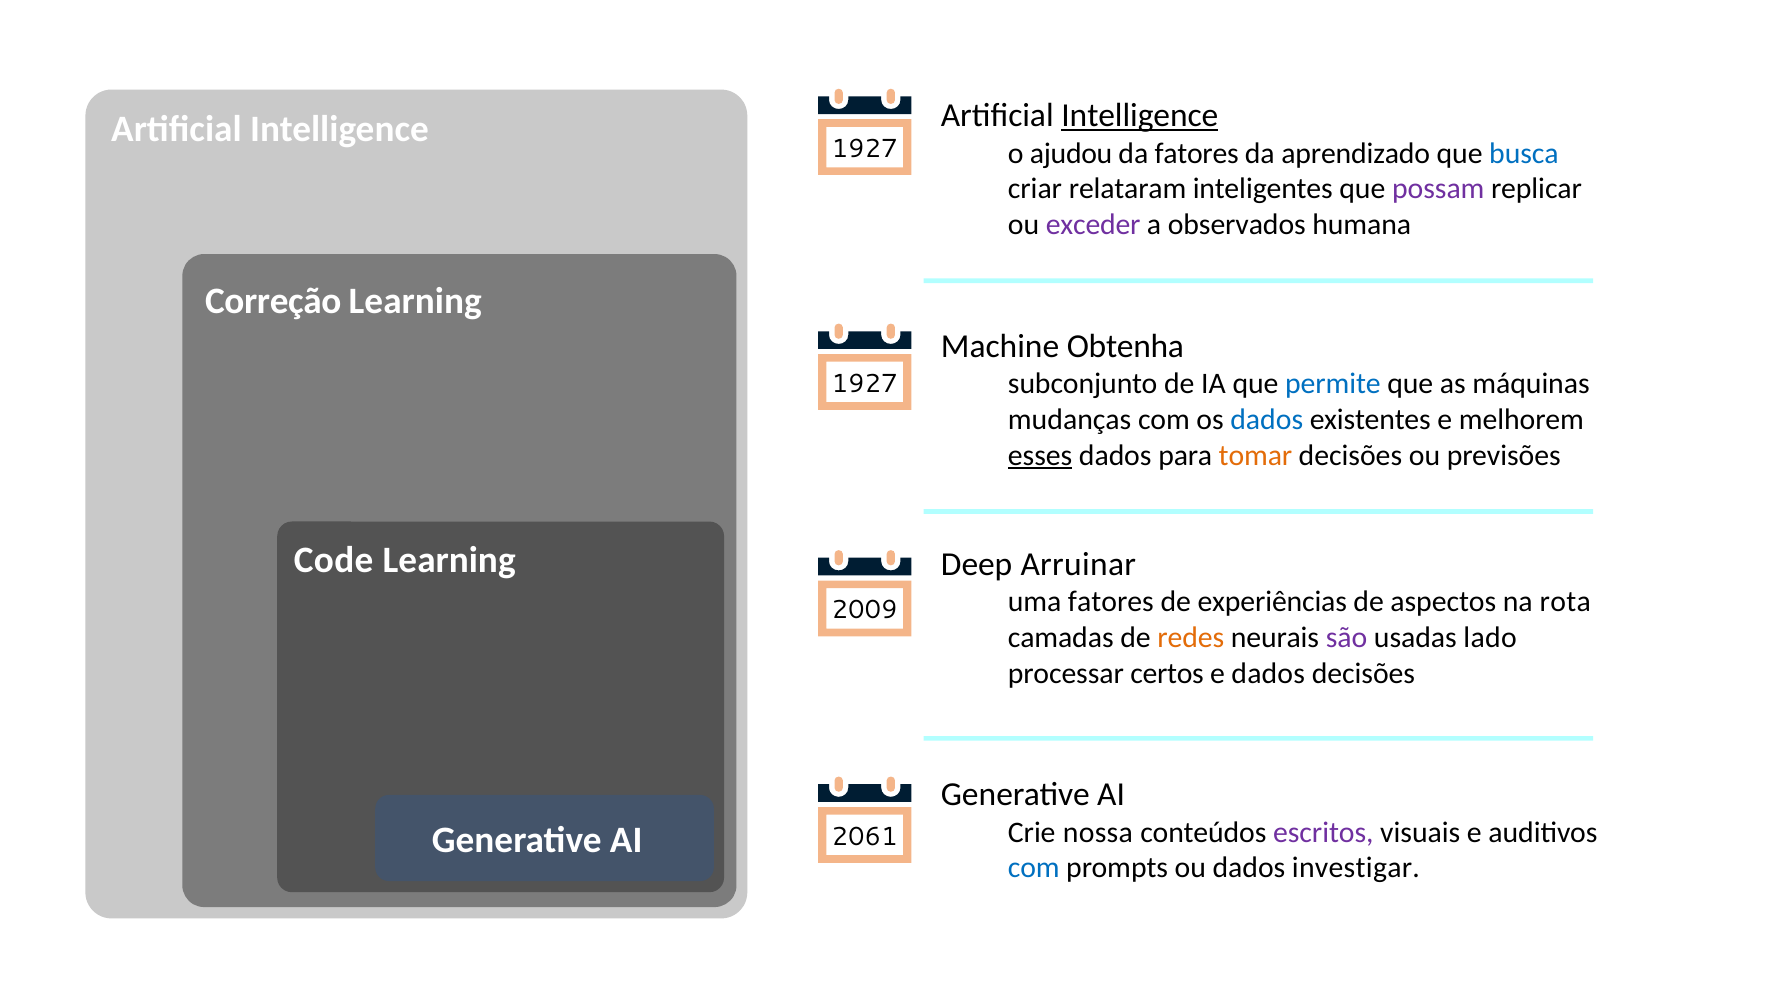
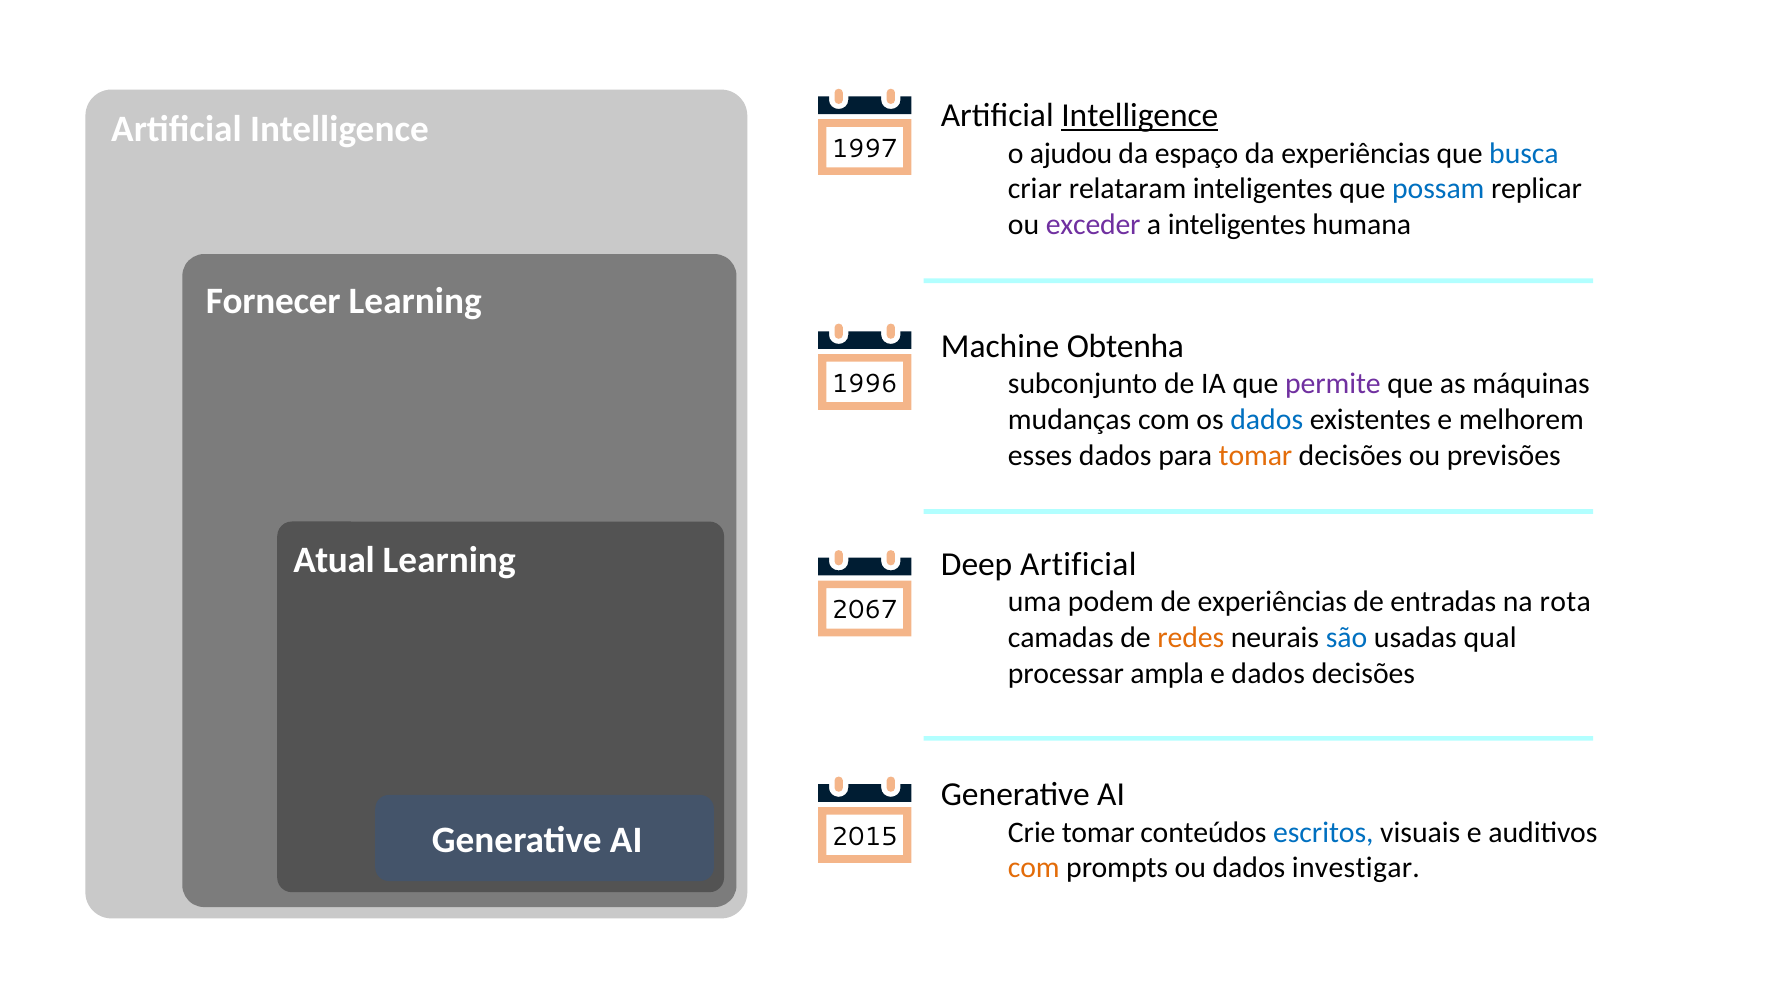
1927 at (865, 149): 1927 -> 1997
da fatores: fatores -> espaço
da aprendizado: aprendizado -> experiências
possam colour: purple -> blue
a observados: observados -> inteligentes
Correção: Correção -> Fornecer
permite colour: blue -> purple
1927 at (865, 384): 1927 -> 1996
esses underline: present -> none
Code: Code -> Atual
Deep Arruinar: Arruinar -> Artificial
uma fatores: fatores -> podem
aspectos: aspectos -> entradas
2009: 2009 -> 2067
são colour: purple -> blue
lado: lado -> qual
certos: certos -> ampla
Crie nossa: nossa -> tomar
escritos colour: purple -> blue
2061: 2061 -> 2015
com at (1034, 868) colour: blue -> orange
